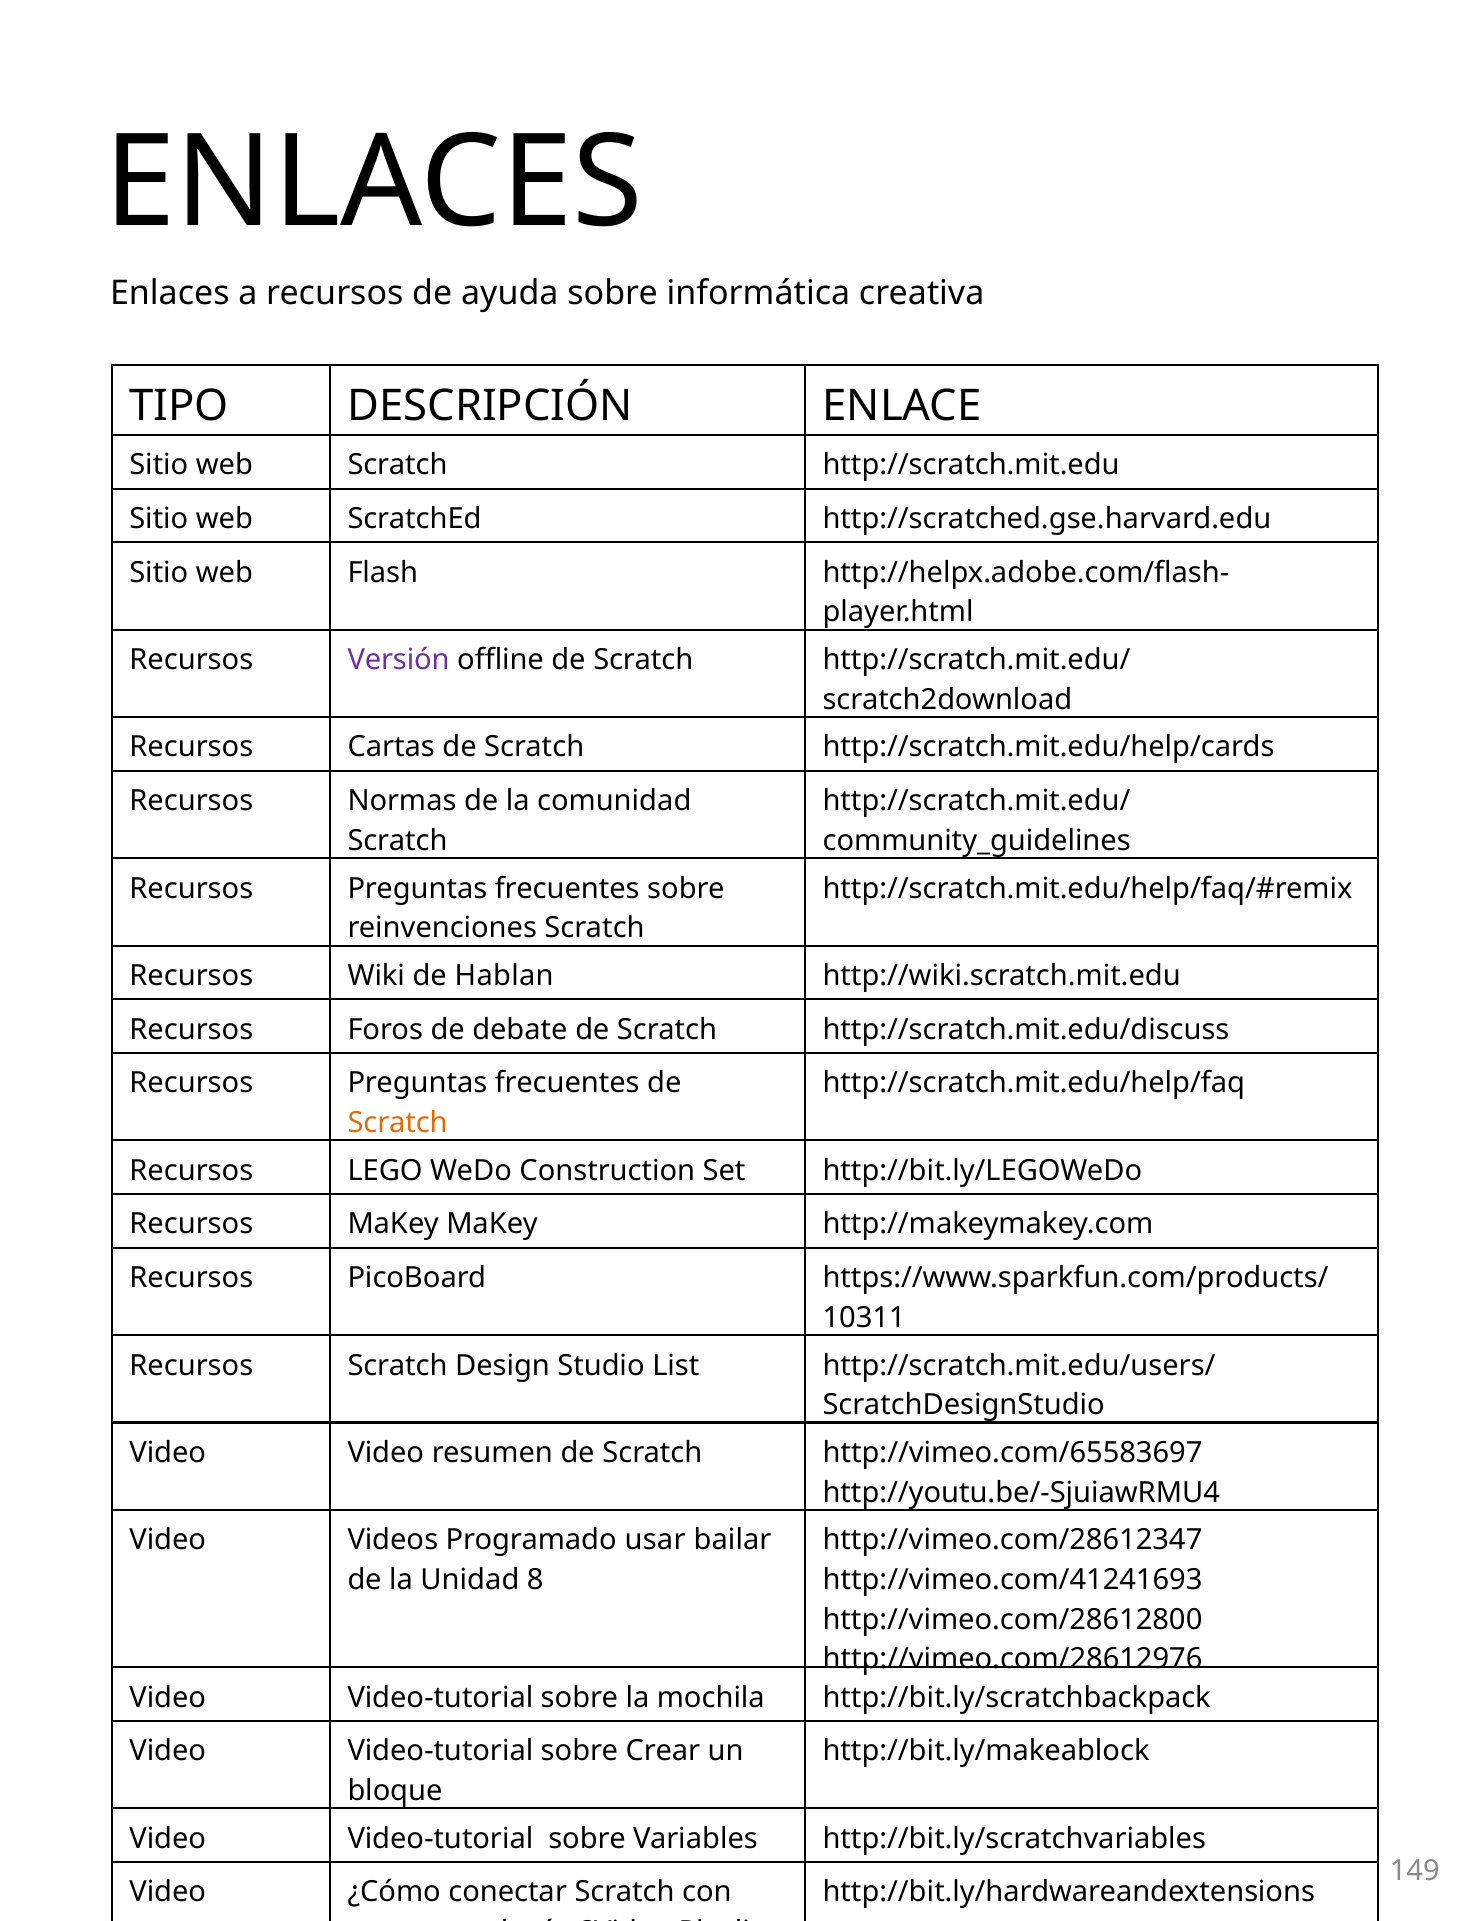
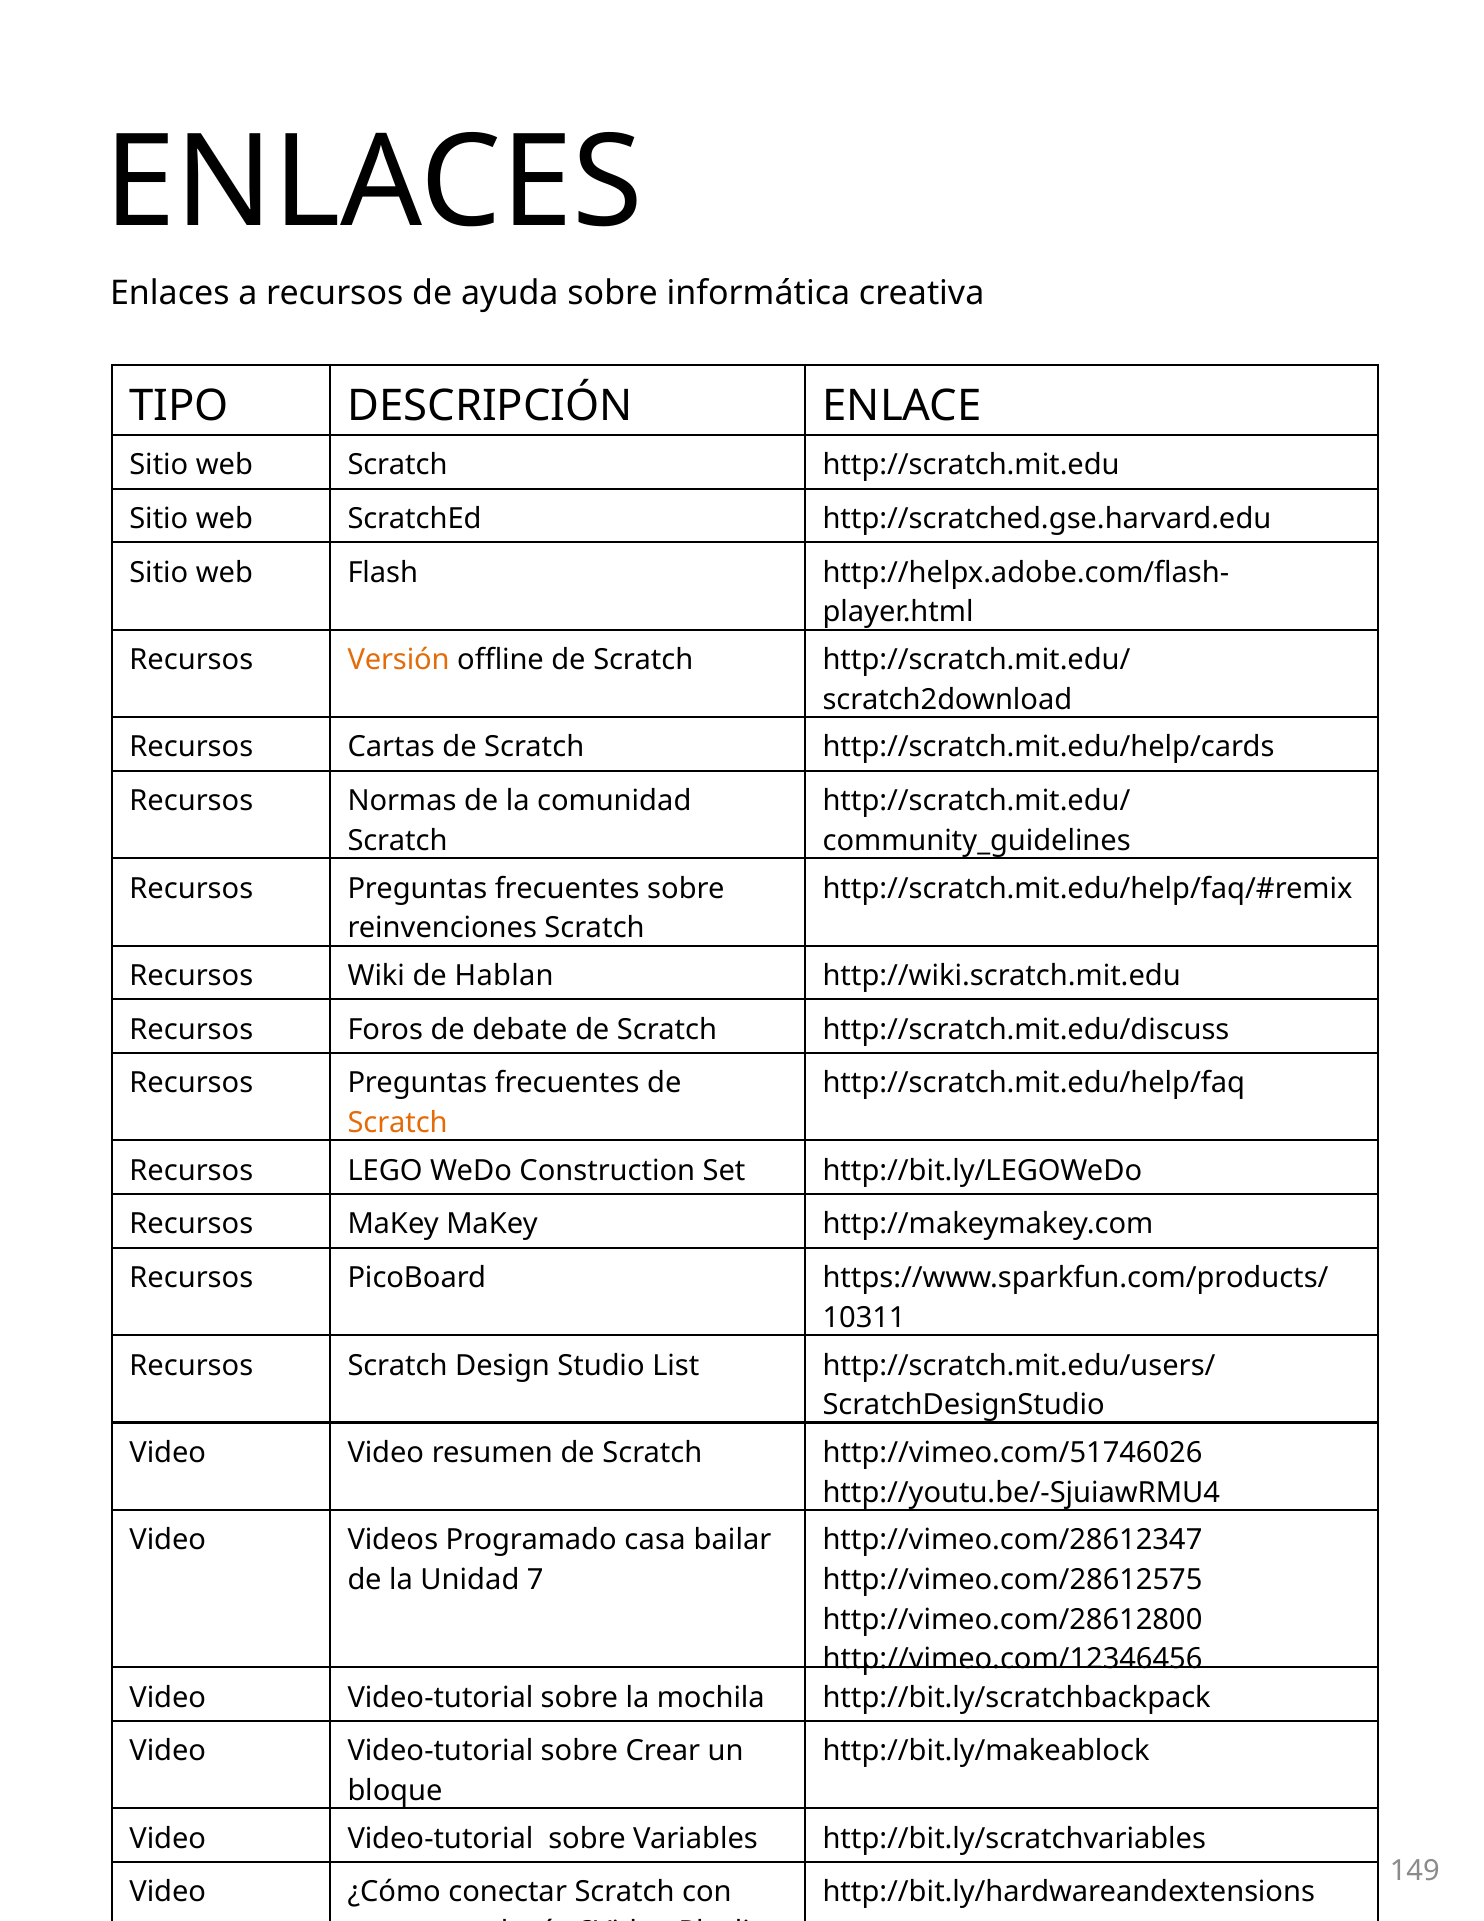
Versión colour: purple -> orange
http://vimeo.com/65583697: http://vimeo.com/65583697 -> http://vimeo.com/51746026
usar: usar -> casa
8: 8 -> 7
http://vimeo.com/41241693: http://vimeo.com/41241693 -> http://vimeo.com/28612575
http://vimeo.com/28612976: http://vimeo.com/28612976 -> http://vimeo.com/12346456
